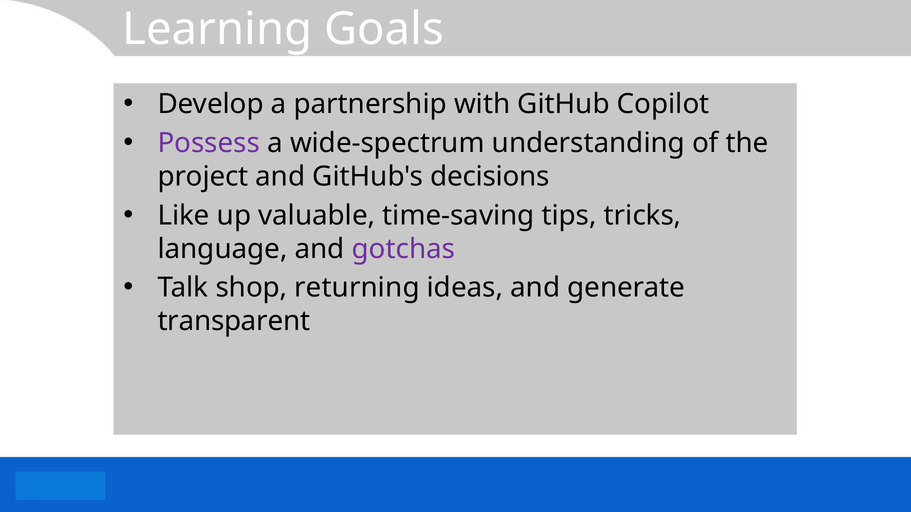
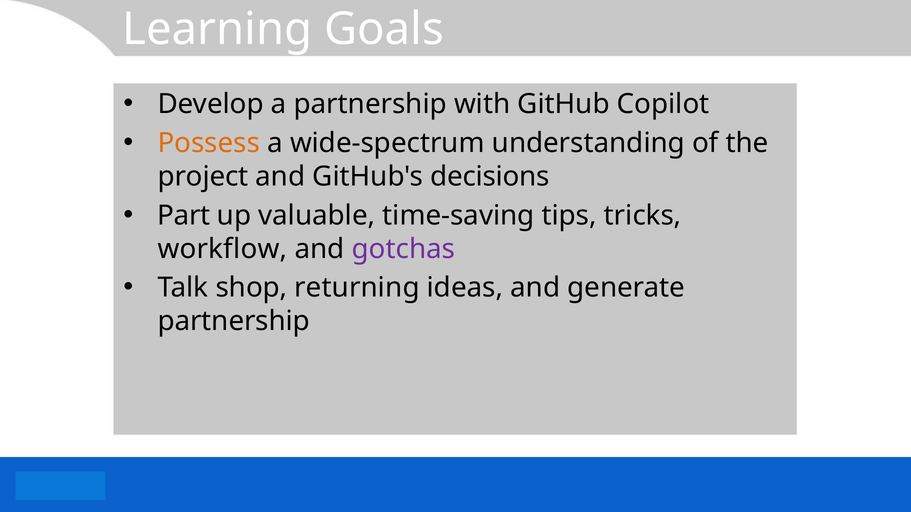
Possess colour: purple -> orange
Like: Like -> Part
language: language -> workflow
transparent at (234, 321): transparent -> partnership
